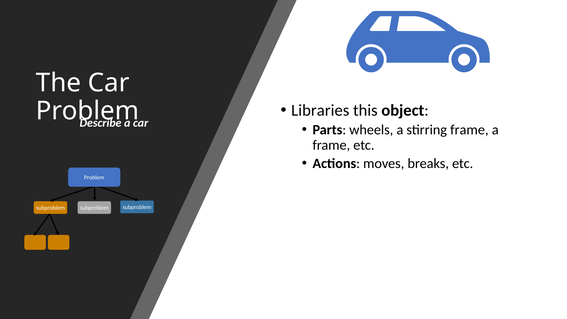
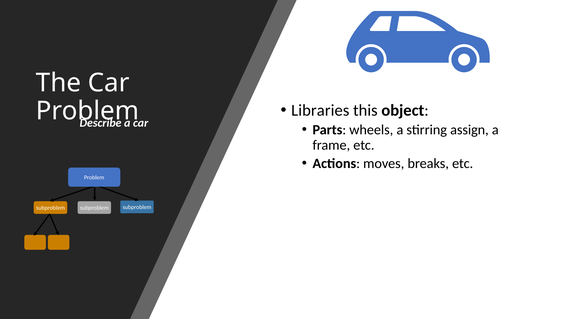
stirring frame: frame -> assign
